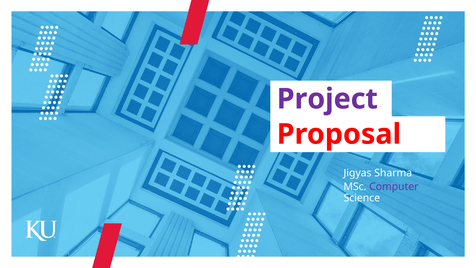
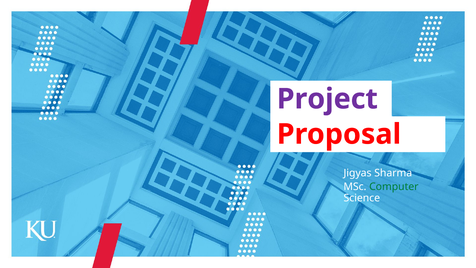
Computer colour: purple -> green
